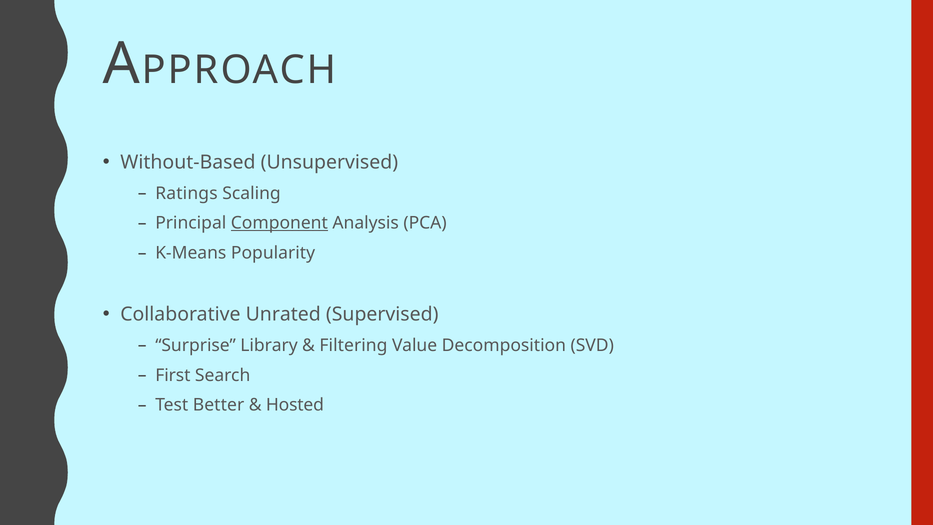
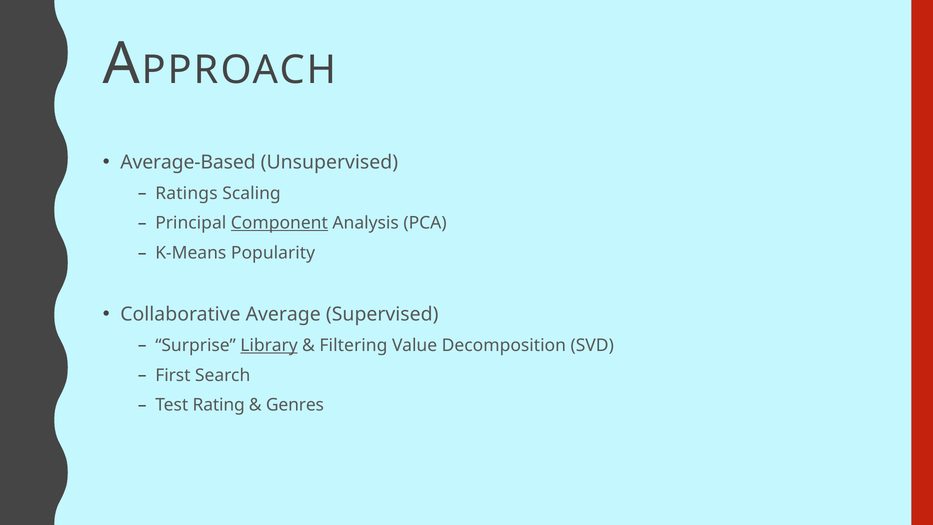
Without-Based: Without-Based -> Average-Based
Unrated: Unrated -> Average
Library underline: none -> present
Better: Better -> Rating
Hosted: Hosted -> Genres
